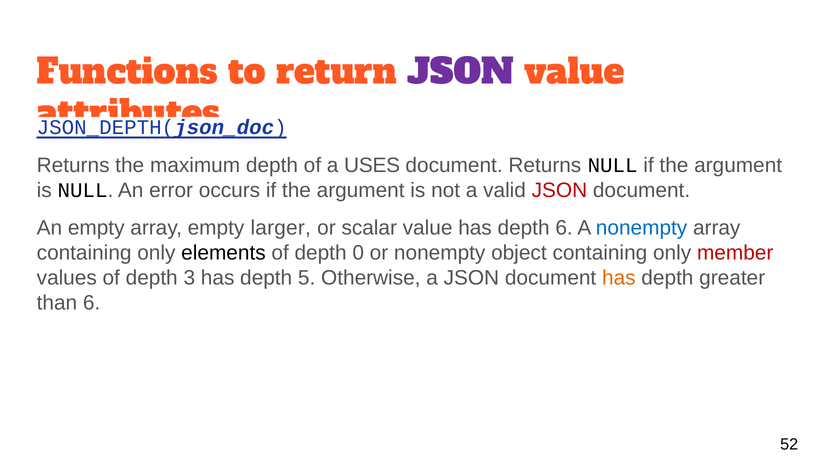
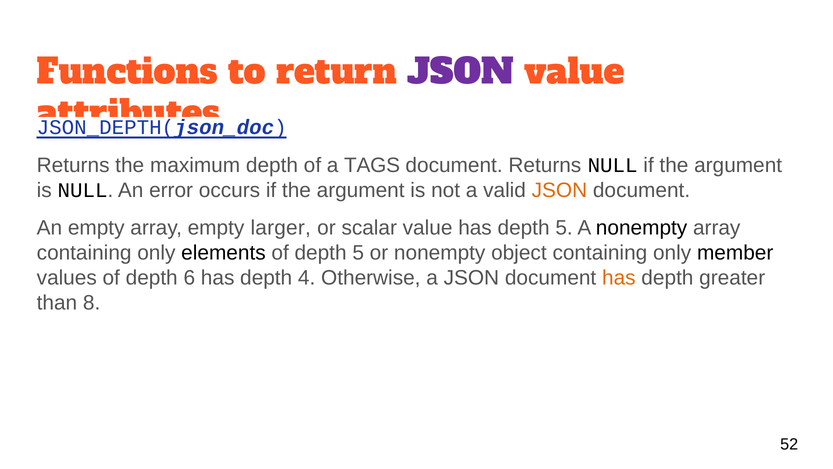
USES: USES -> TAGS
JSON at (559, 190) colour: red -> orange
has depth 6: 6 -> 5
nonempty at (642, 228) colour: blue -> black
of depth 0: 0 -> 5
member colour: red -> black
3: 3 -> 6
5: 5 -> 4
than 6: 6 -> 8
